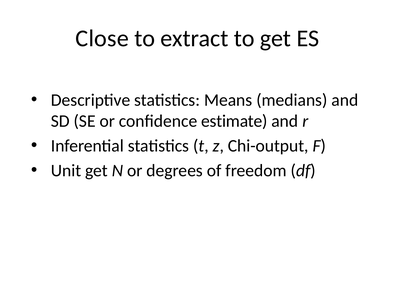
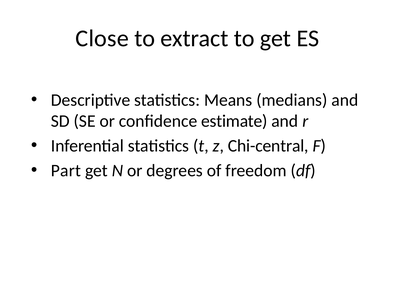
Chi-output: Chi-output -> Chi-central
Unit: Unit -> Part
